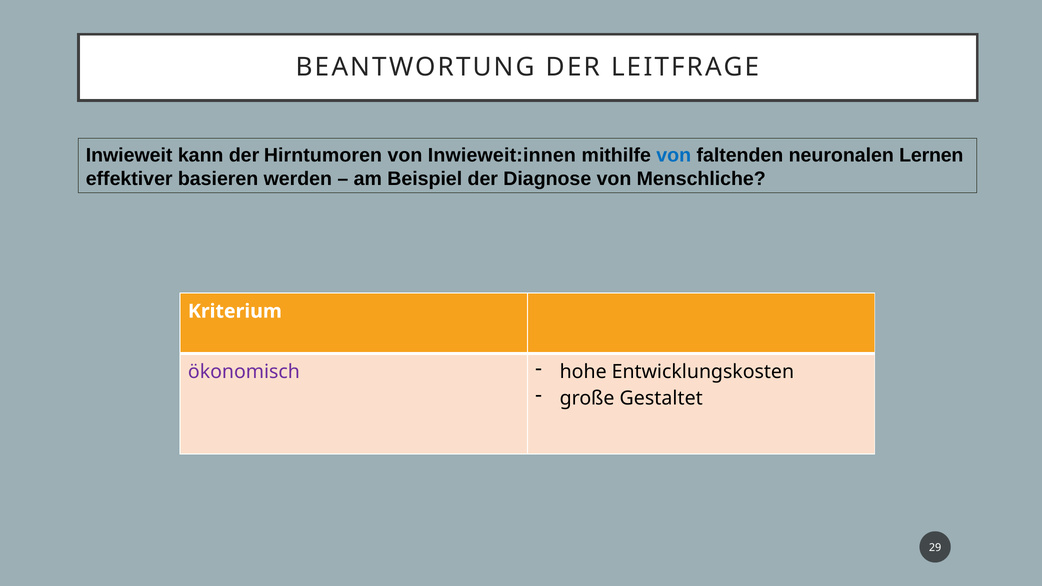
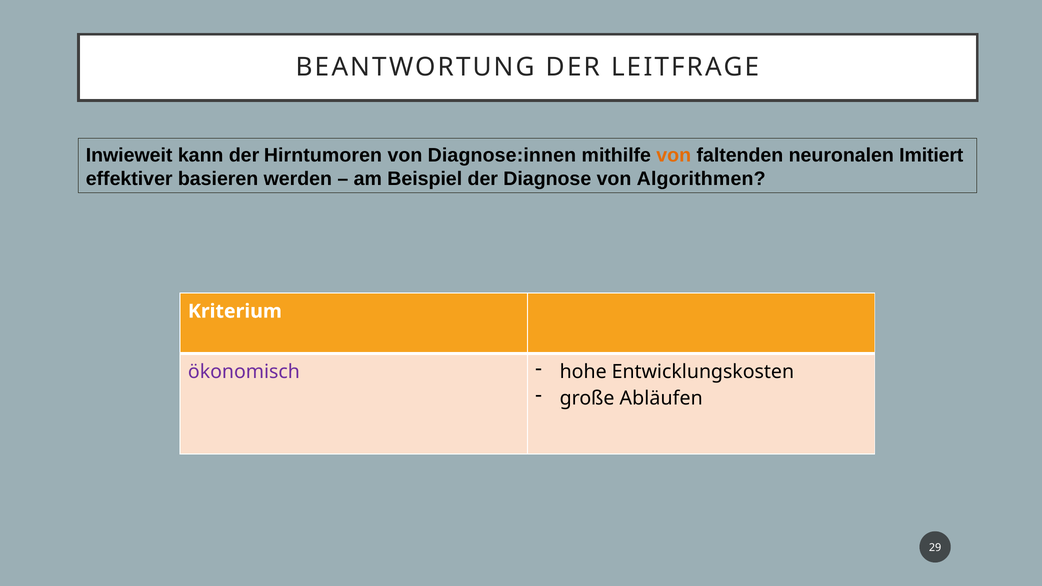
Inwieweit:innen: Inwieweit:innen -> Diagnose:innen
von at (674, 155) colour: blue -> orange
Lernen: Lernen -> Imitiert
Menschliche: Menschliche -> Algorithmen
Gestaltet: Gestaltet -> Abläufen
